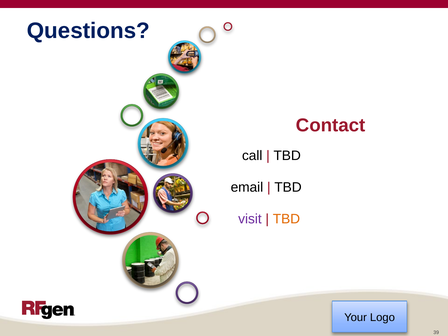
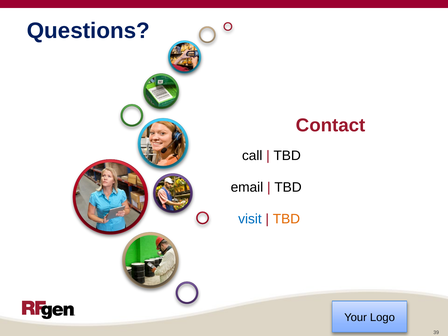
visit colour: purple -> blue
